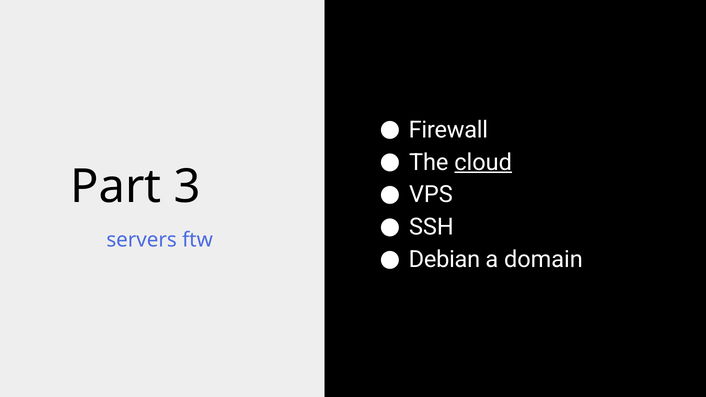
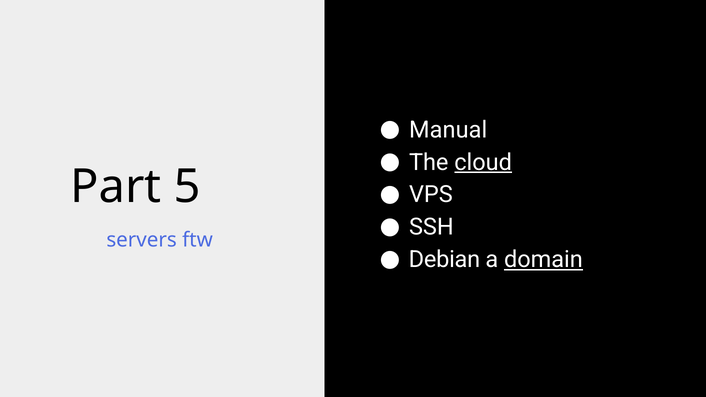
Firewall: Firewall -> Manual
3: 3 -> 5
domain underline: none -> present
